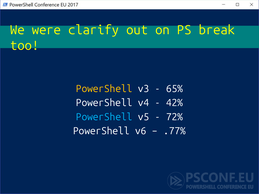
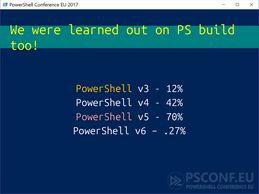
clarify: clarify -> learned
break: break -> build
65%: 65% -> 12%
PowerShell at (104, 117) colour: light blue -> pink
72%: 72% -> 70%
.77%: .77% -> .27%
